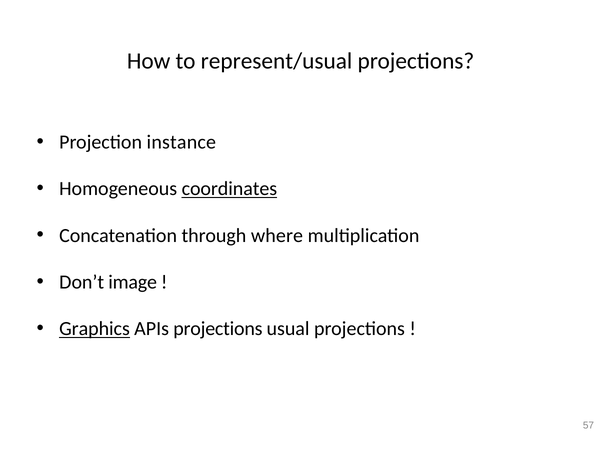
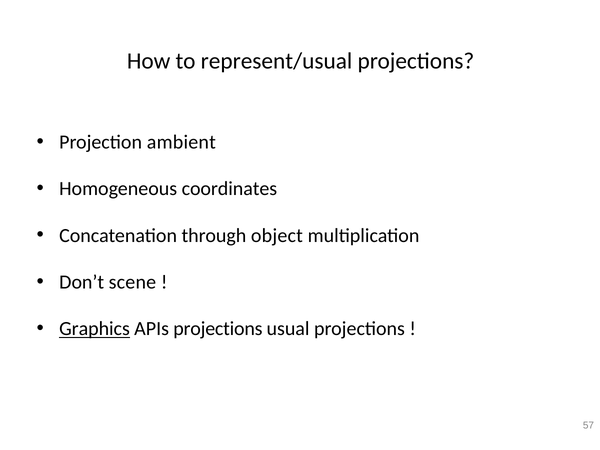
instance: instance -> ambient
coordinates underline: present -> none
where: where -> object
image: image -> scene
